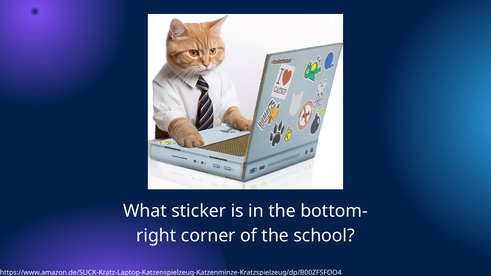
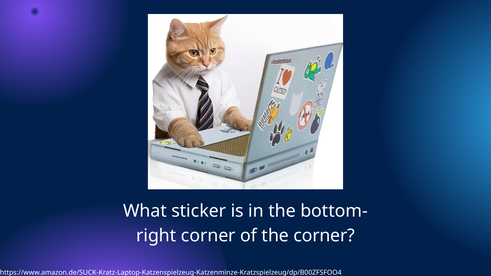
the school: school -> corner
